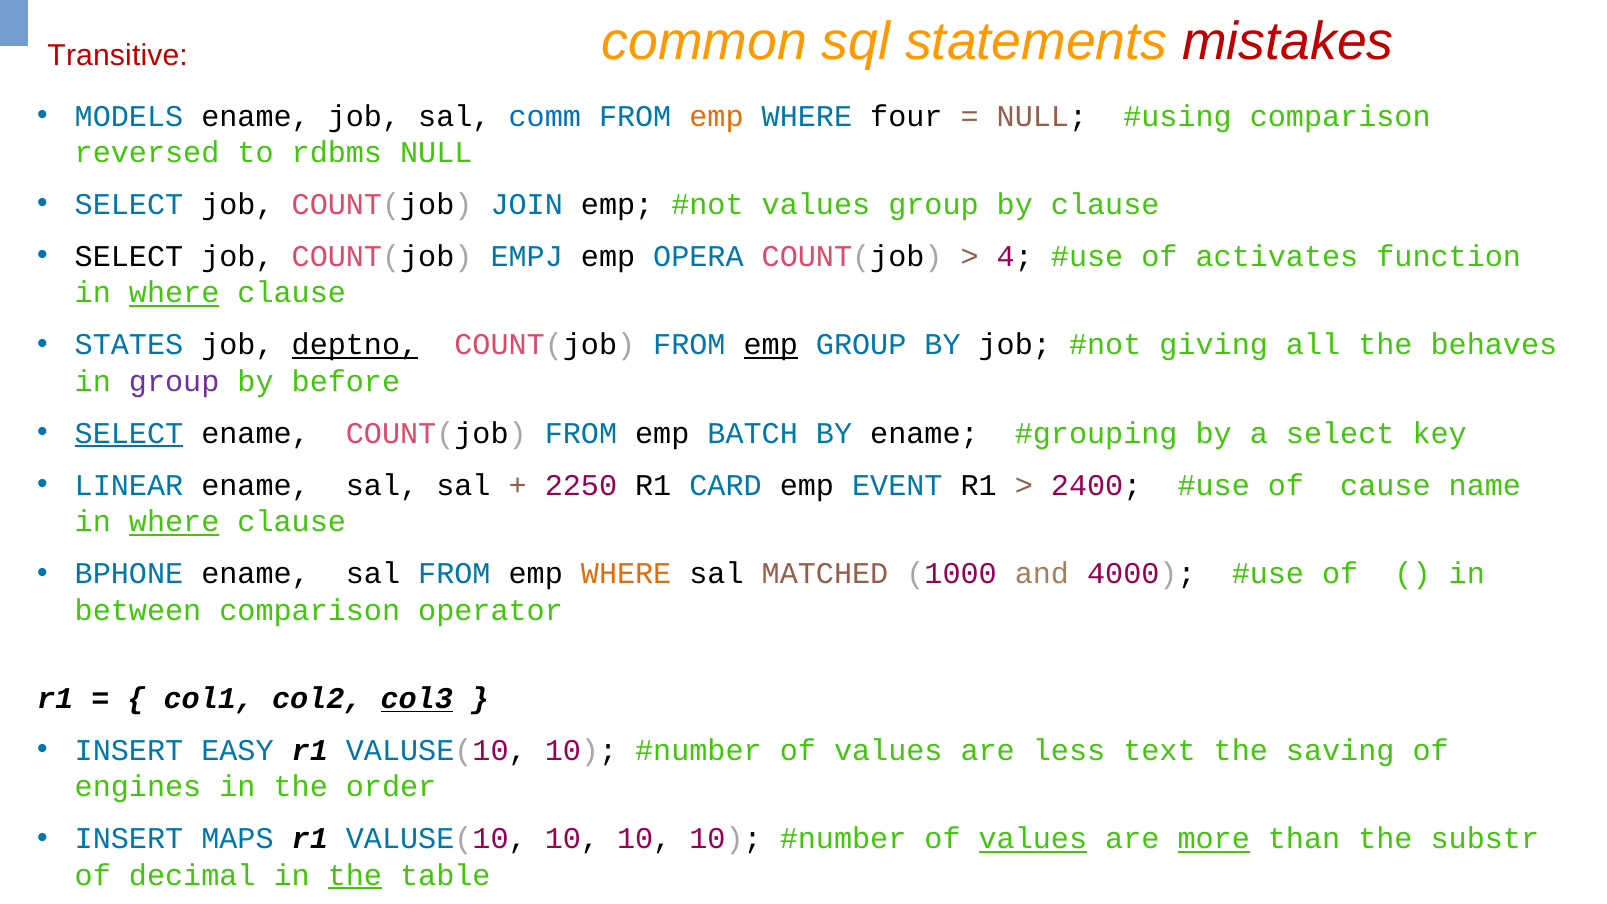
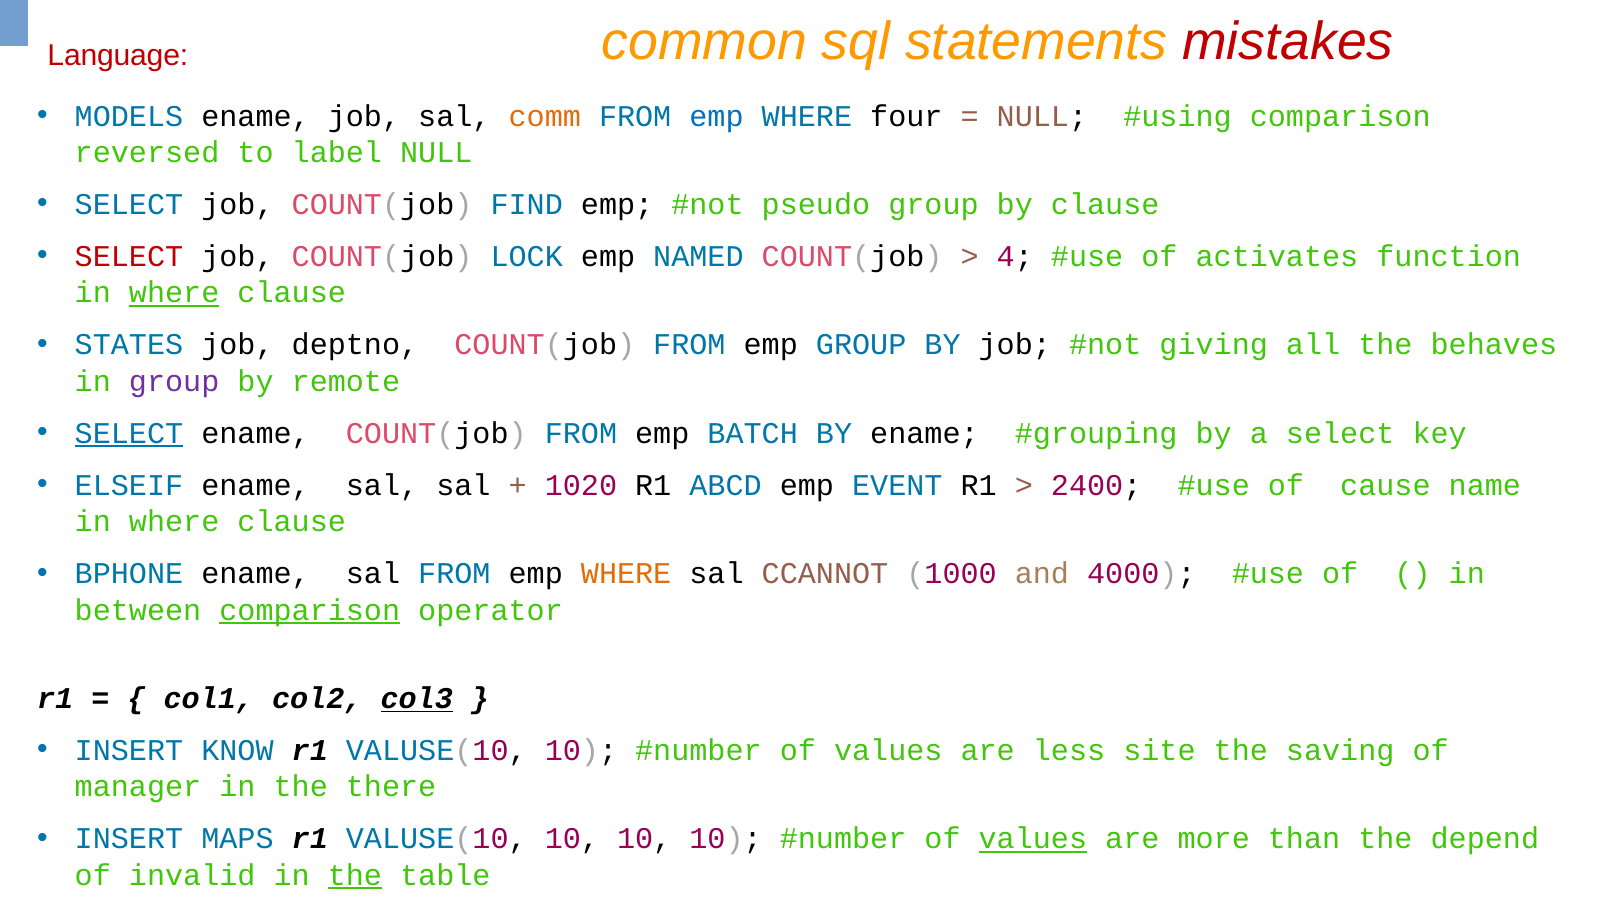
Transitive: Transitive -> Language
comm colour: blue -> orange
emp at (717, 116) colour: orange -> blue
rdbms: rdbms -> label
JOIN: JOIN -> FIND
values at (816, 204): values -> pseudo
SELECT at (129, 257) colour: black -> red
EMPJ: EMPJ -> LOCK
OPERA: OPERA -> NAMED
deptno underline: present -> none
emp at (771, 345) underline: present -> none
before: before -> remote
LINEAR: LINEAR -> ELSEIF
2250: 2250 -> 1020
CARD: CARD -> ABCD
where at (174, 522) underline: present -> none
MATCHED: MATCHED -> CCANNOT
comparison at (310, 610) underline: none -> present
EASY: EASY -> KNOW
text: text -> site
engines: engines -> manager
order: order -> there
more underline: present -> none
substr: substr -> depend
decimal: decimal -> invalid
